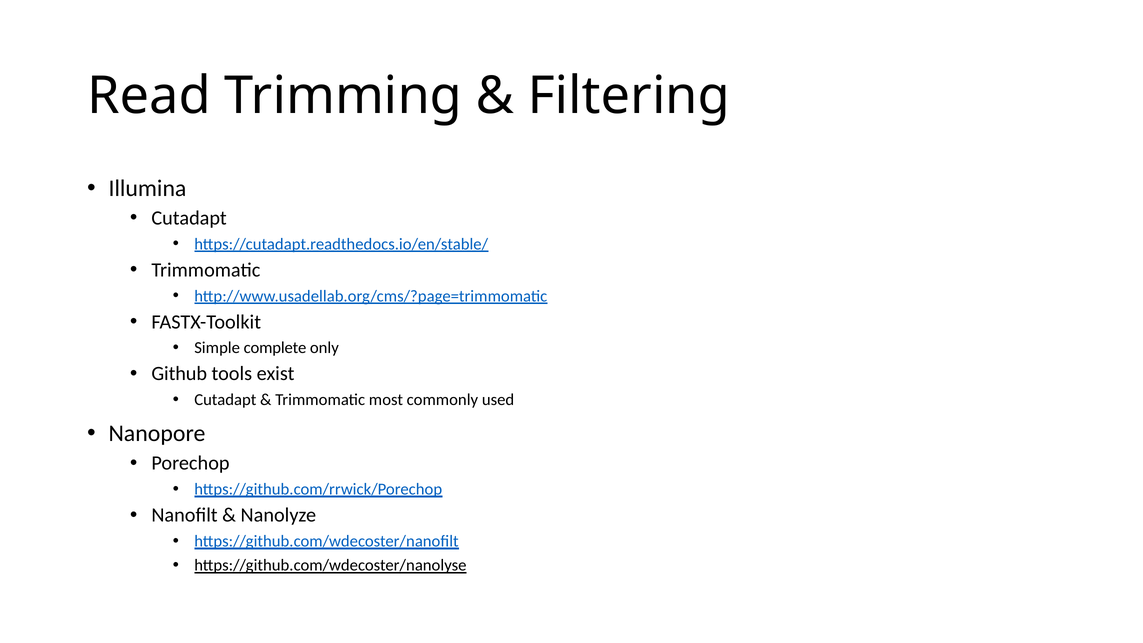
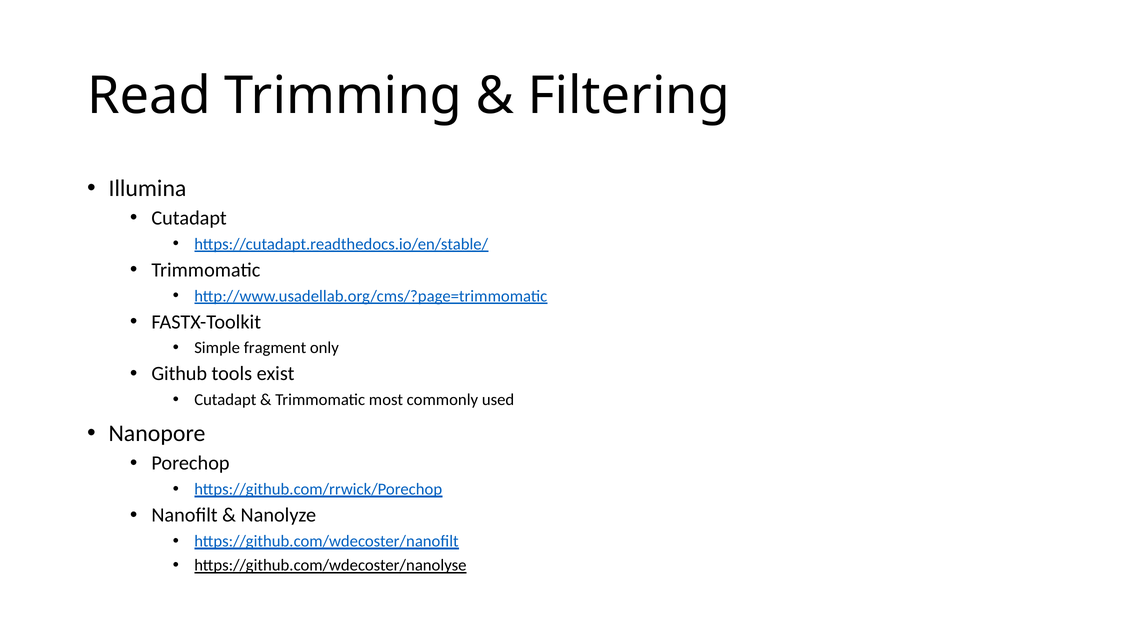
complete: complete -> fragment
